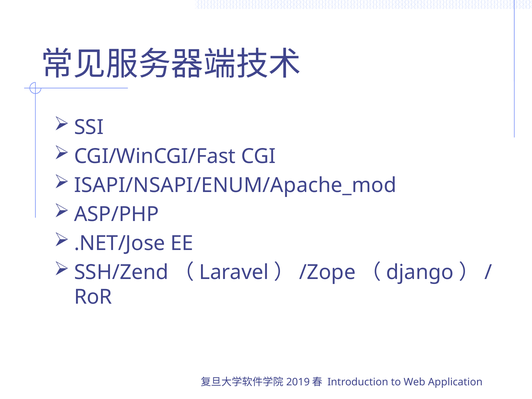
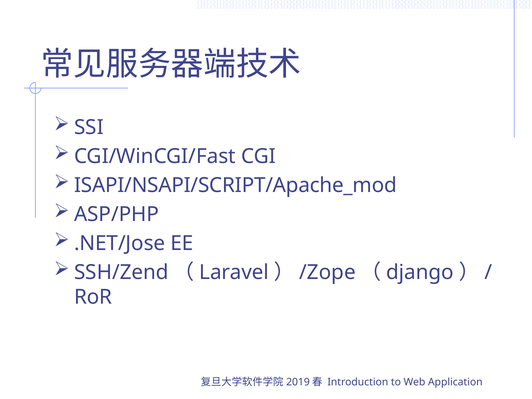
ISAPI/NSAPI/ENUM/Apache_mod: ISAPI/NSAPI/ENUM/Apache_mod -> ISAPI/NSAPI/SCRIPT/Apache_mod
